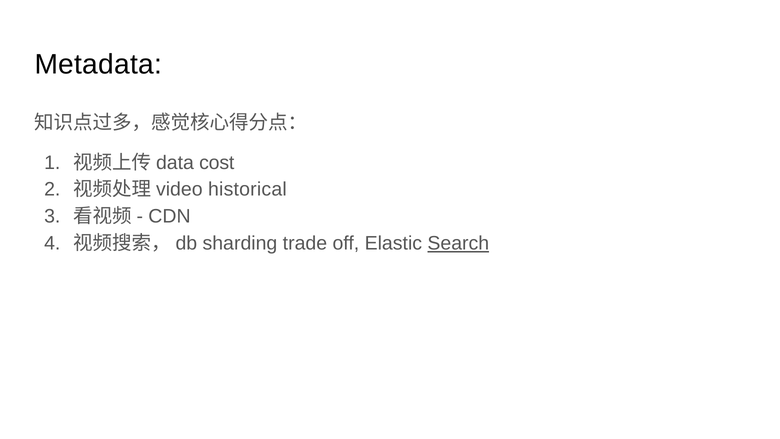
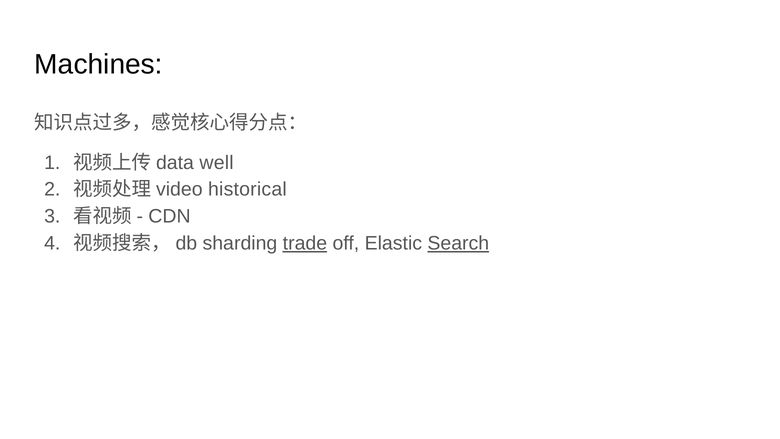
Metadata: Metadata -> Machines
cost: cost -> well
trade underline: none -> present
